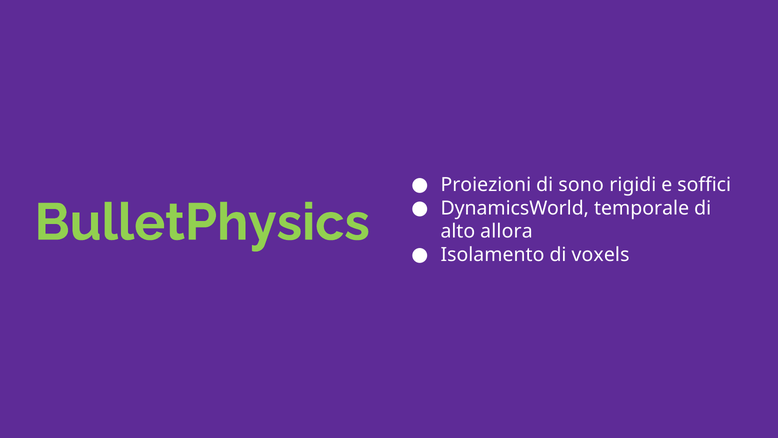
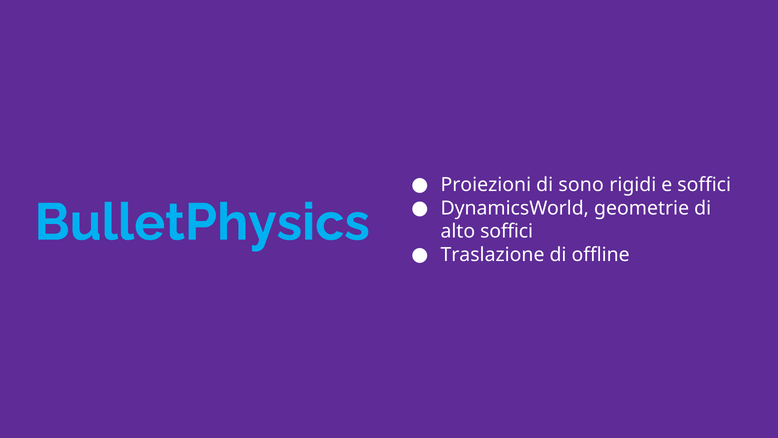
temporale: temporale -> geometrie
BulletPhysics colour: light green -> light blue
alto allora: allora -> soffici
Isolamento: Isolamento -> Traslazione
voxels: voxels -> offline
